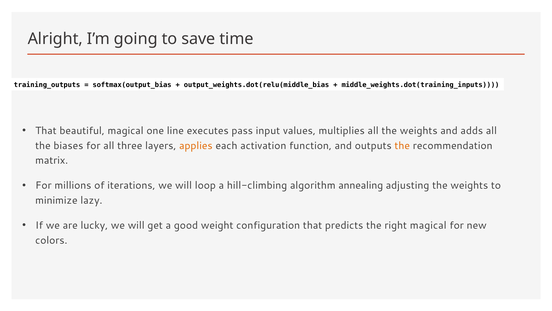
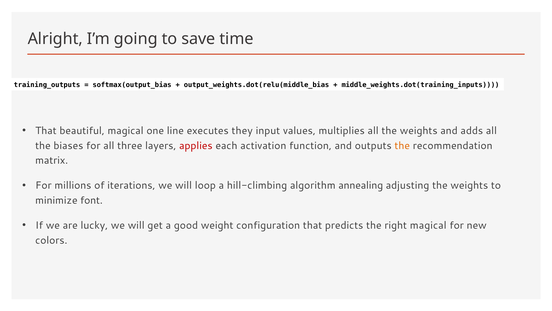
pass: pass -> they
applies colour: orange -> red
lazy: lazy -> font
